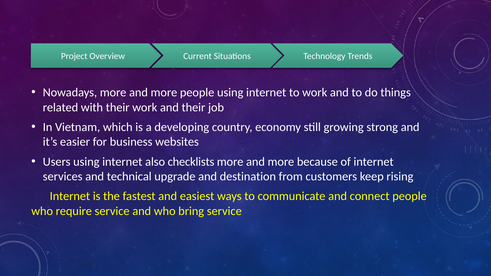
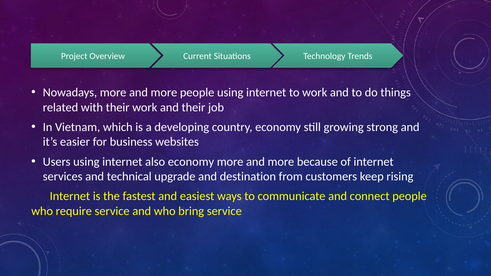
also checklists: checklists -> economy
